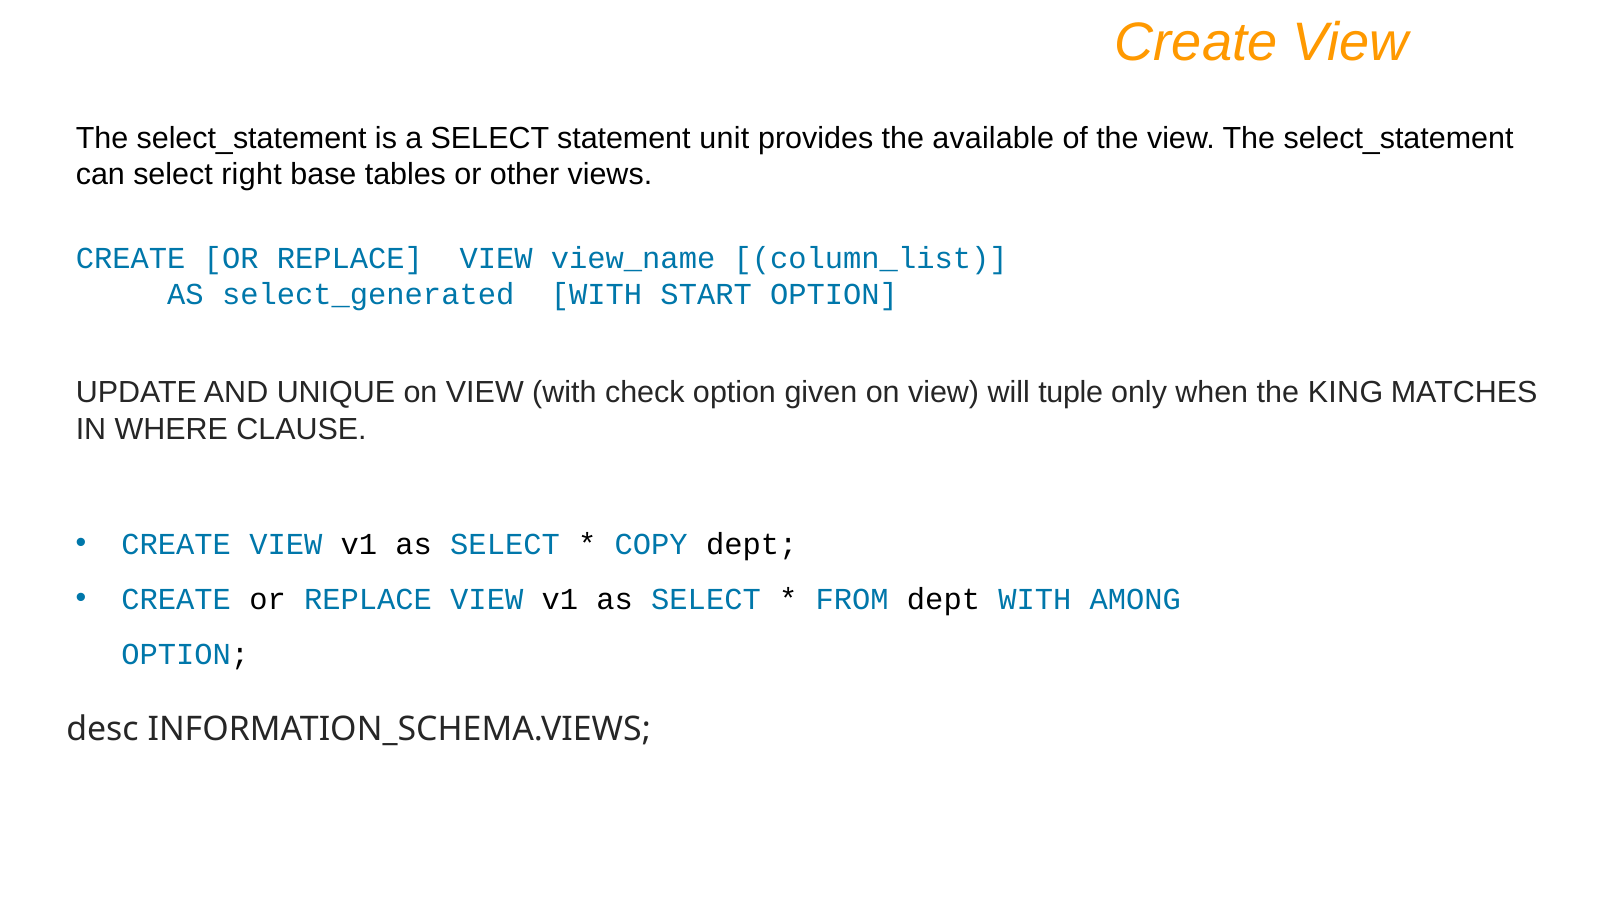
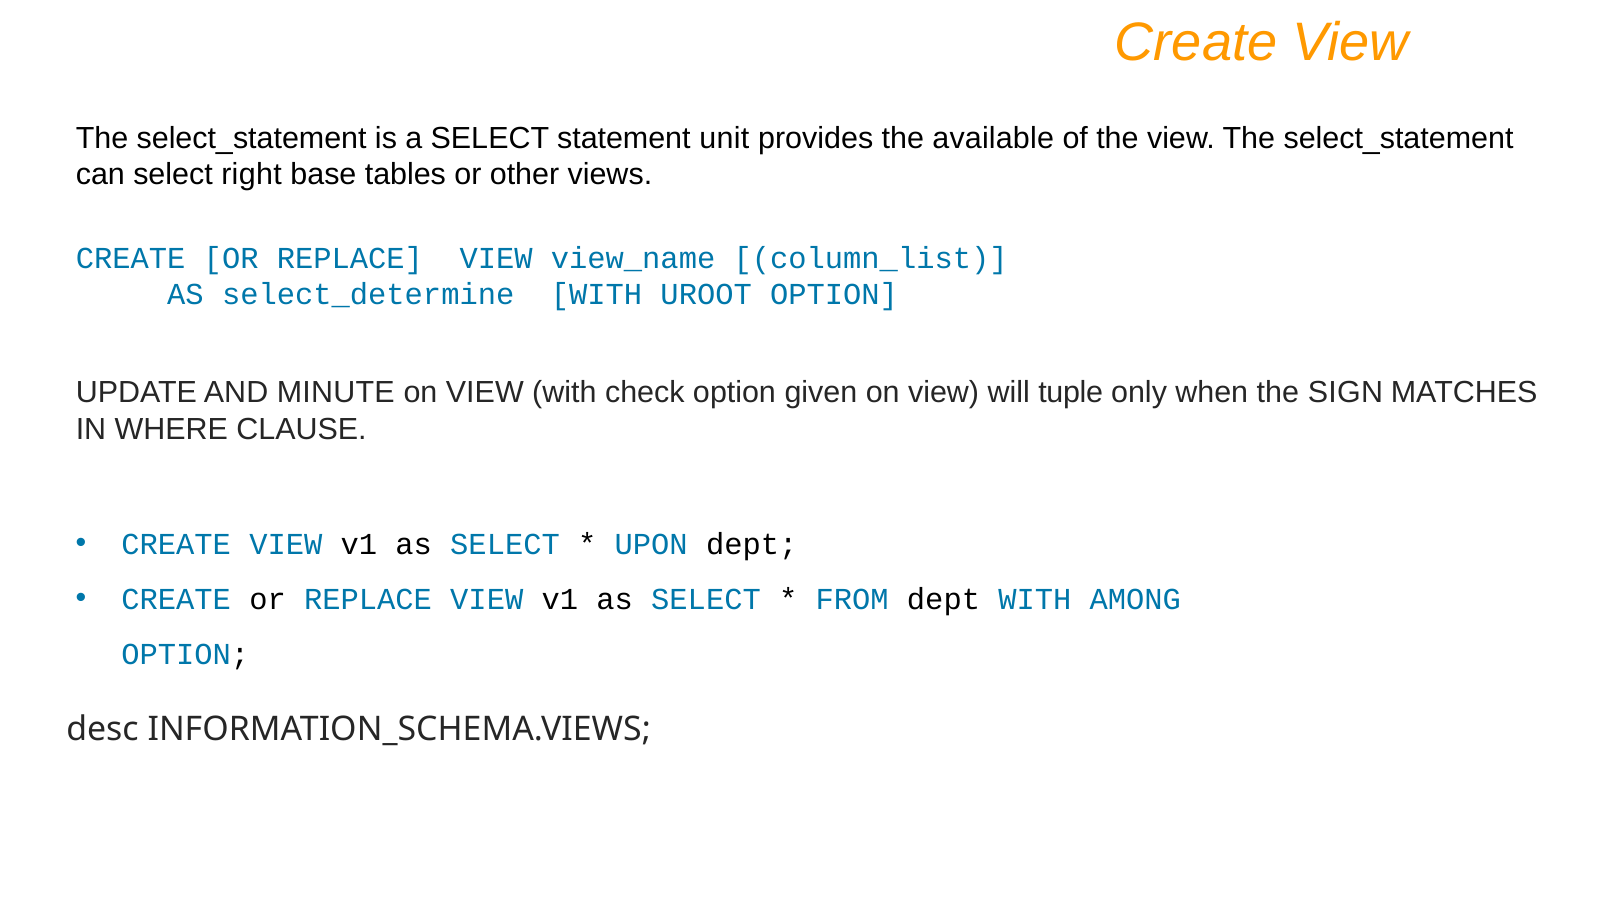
select_generated: select_generated -> select_determine
START: START -> UROOT
UNIQUE: UNIQUE -> MINUTE
KING: KING -> SIGN
COPY: COPY -> UPON
